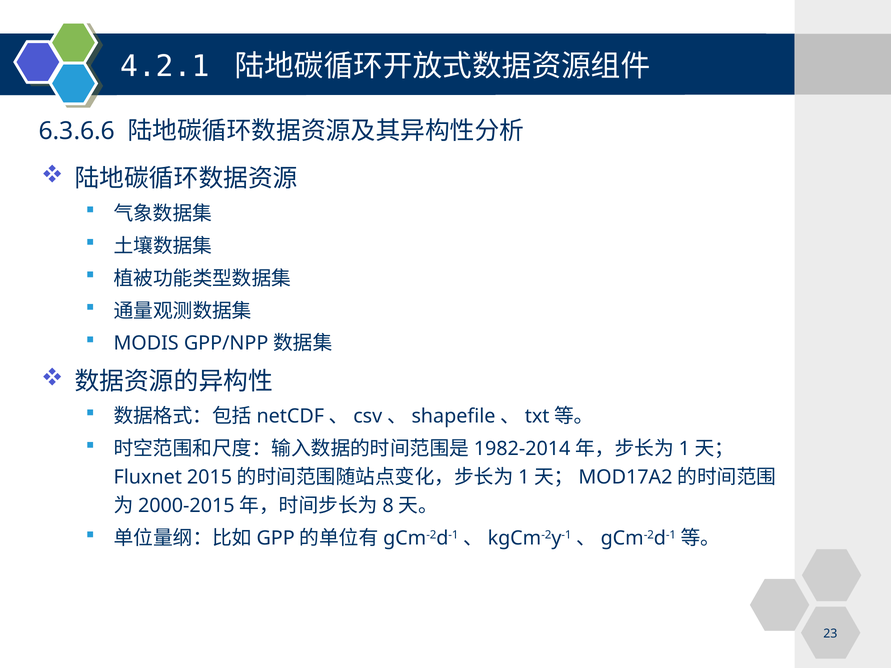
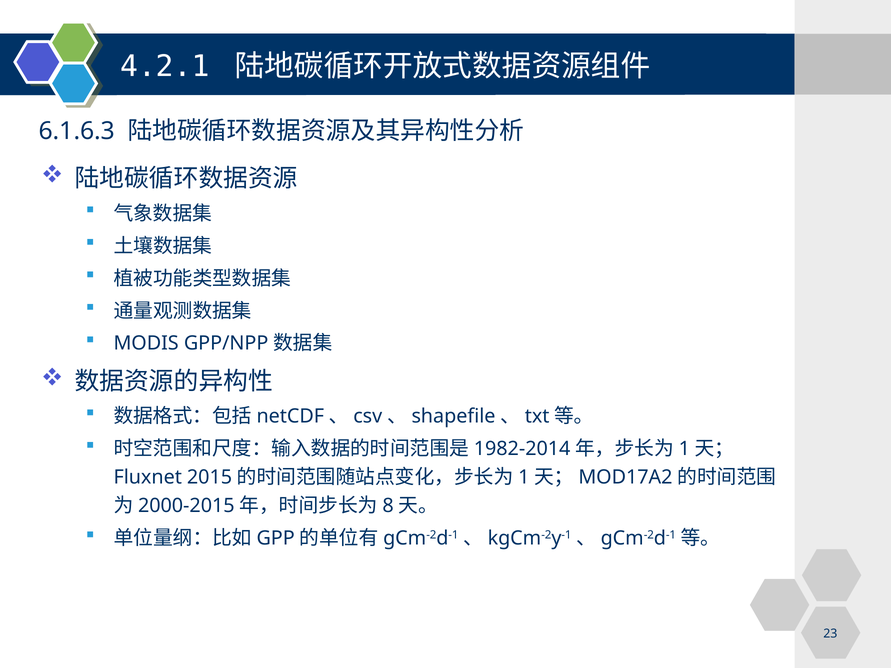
6.3.6.6: 6.3.6.6 -> 6.1.6.3
